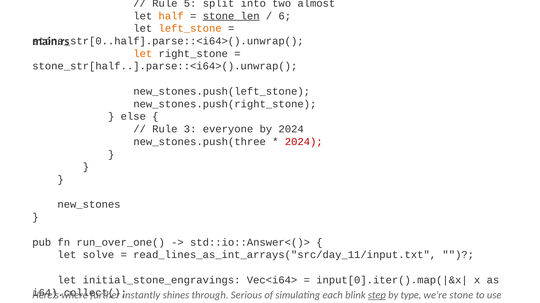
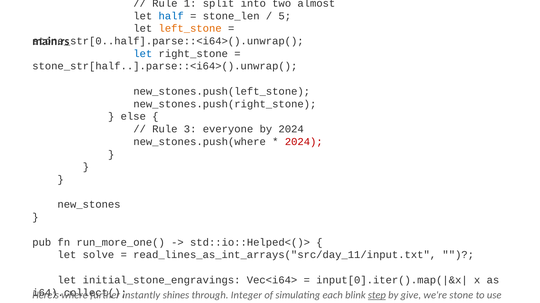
5 at (190, 3): 5 -> 1
half at (171, 16) colour: orange -> blue
stone_len at (231, 16) underline: present -> none
6: 6 -> 5
let at (143, 54) colour: orange -> blue
new_stones.push(three: new_stones.push(three -> new_stones.push(where
run_over_one(: run_over_one( -> run_more_one(
std::io::Answer<()>: std::io::Answer<()> -> std::io::Helped<()>
through Serious: Serious -> Integer
by type: type -> give
